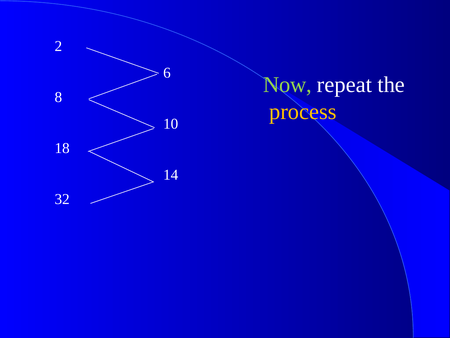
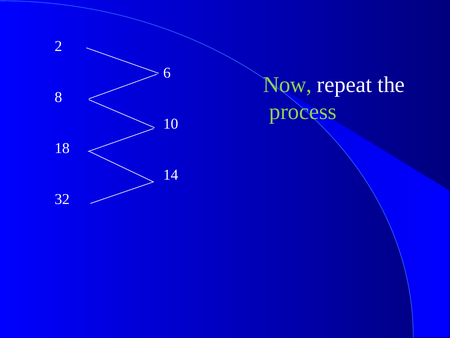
process colour: yellow -> light green
